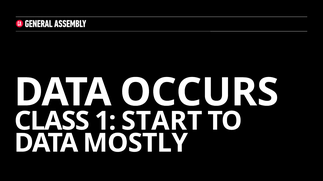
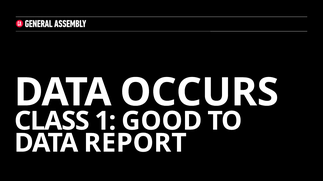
START: START -> GOOD
MOSTLY: MOSTLY -> REPORT
